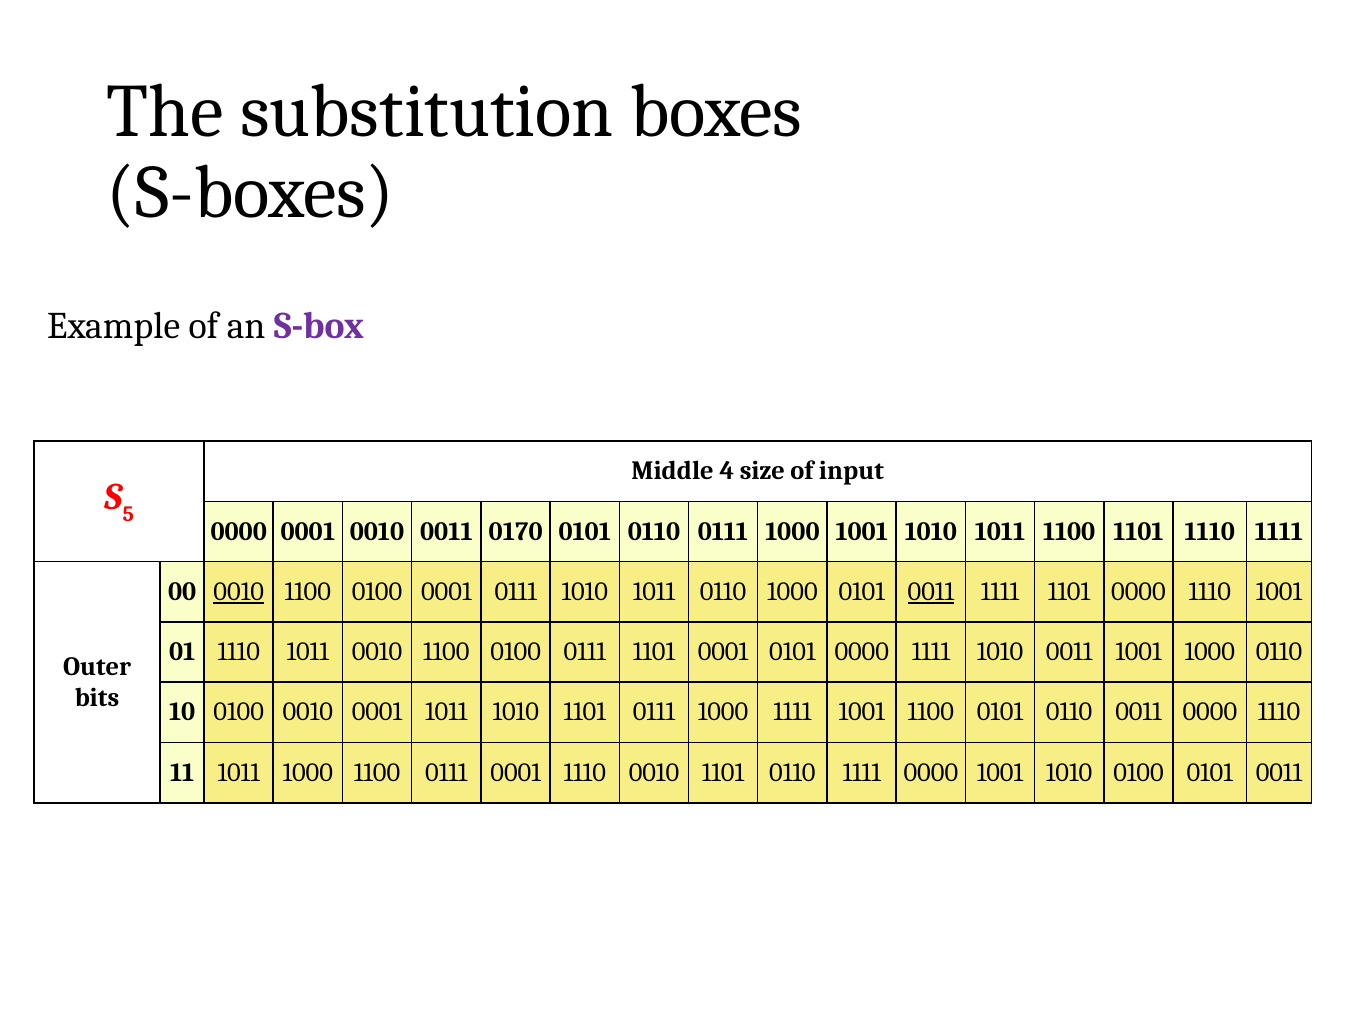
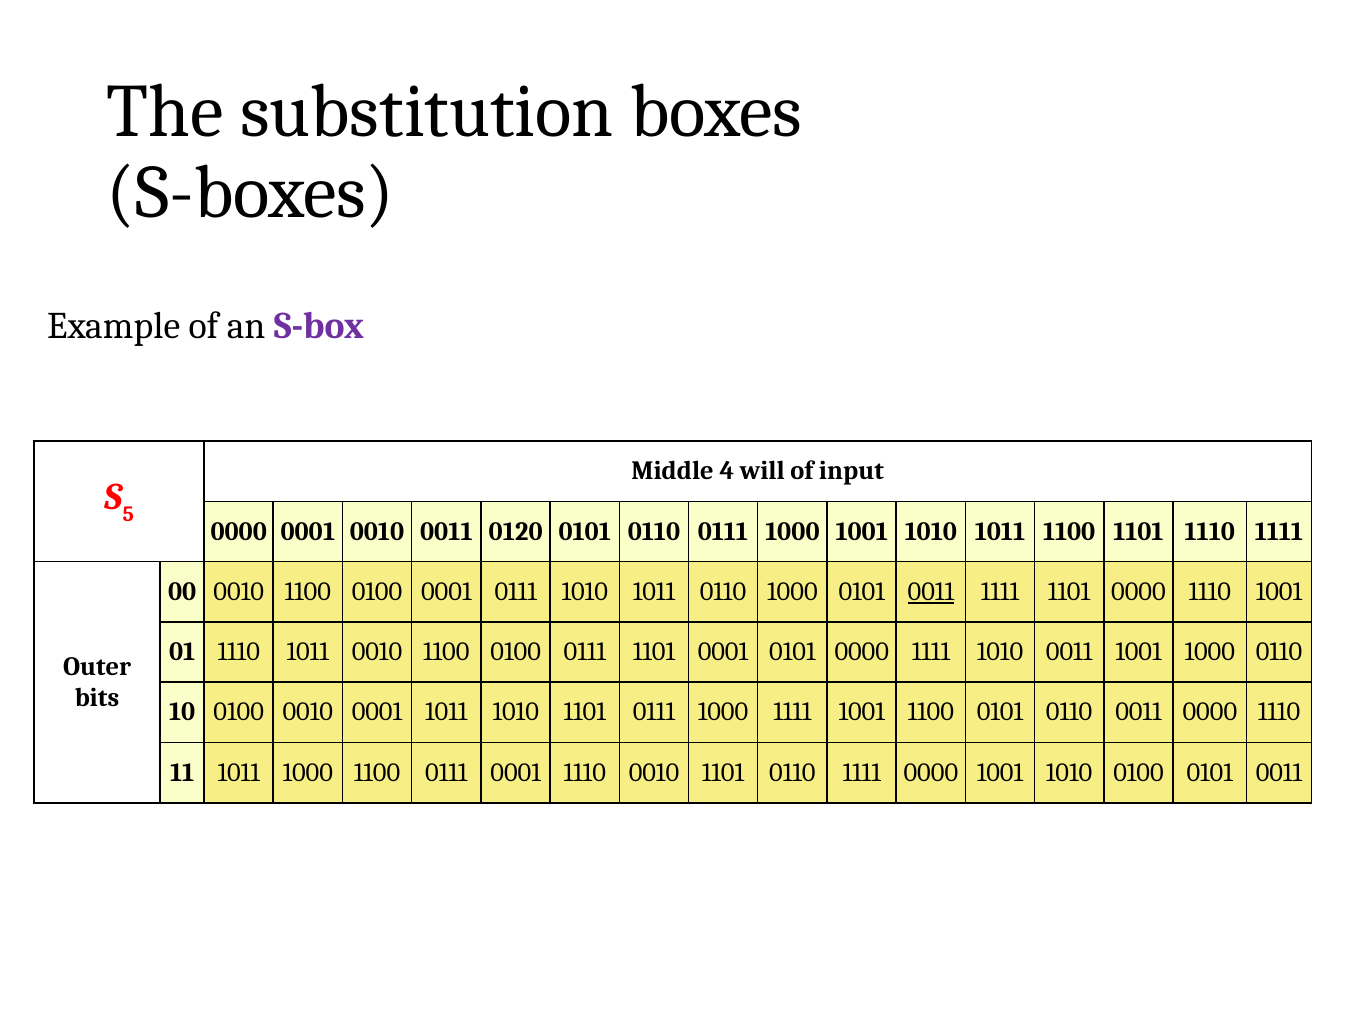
size: size -> will
0170: 0170 -> 0120
0010 at (239, 592) underline: present -> none
